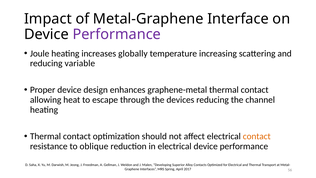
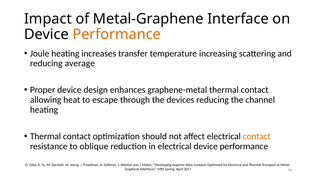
Performance at (117, 34) colour: purple -> orange
globally: globally -> transfer
variable: variable -> average
